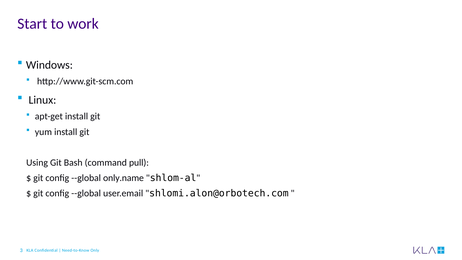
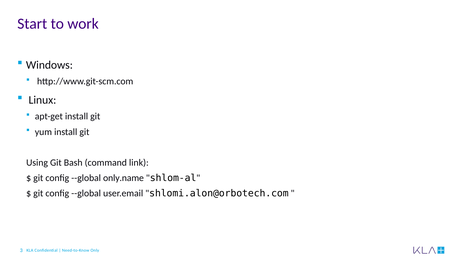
pull: pull -> link
